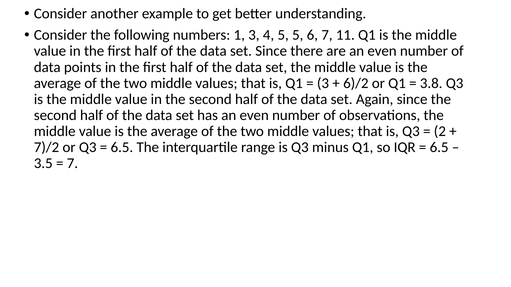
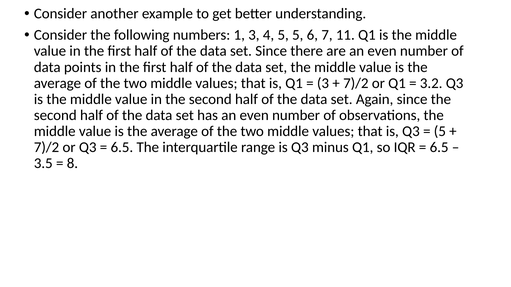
6)/2 at (356, 83): 6)/2 -> 7)/2
3.8: 3.8 -> 3.2
2 at (440, 131): 2 -> 5
7 at (72, 164): 7 -> 8
